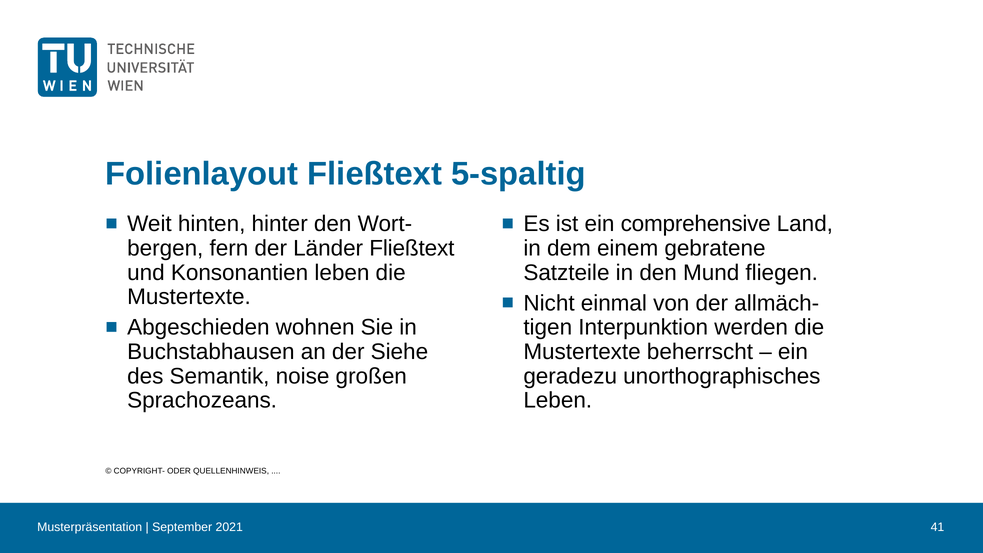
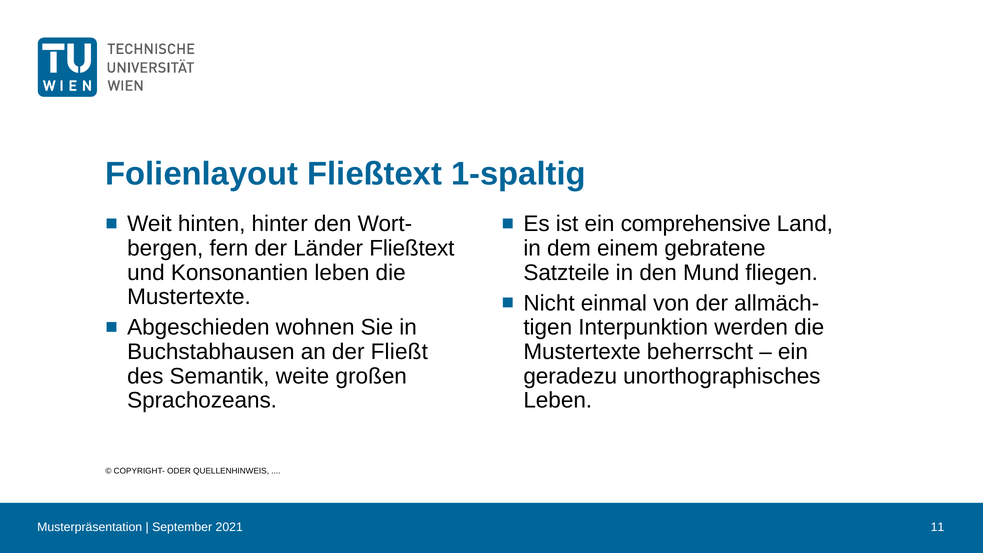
5-spaltig: 5-spaltig -> 1-spaltig
Siehe: Siehe -> Fließt
noise: noise -> weite
41: 41 -> 11
